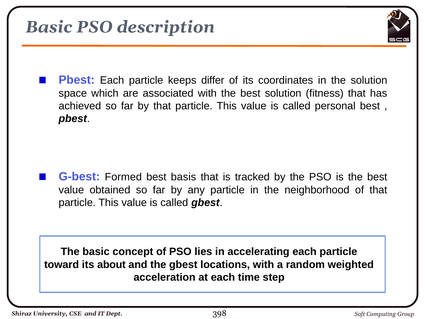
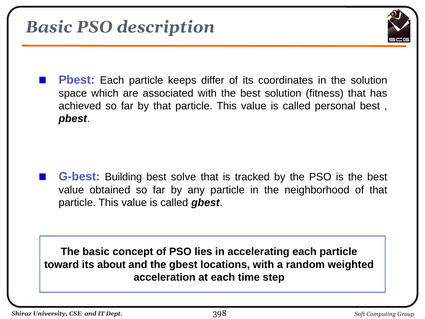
Formed: Formed -> Building
basis: basis -> solve
